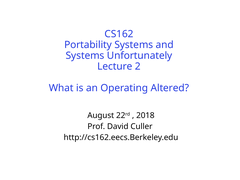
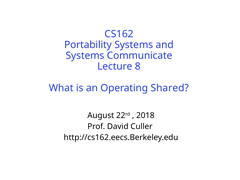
Unfortunately: Unfortunately -> Communicate
2: 2 -> 8
Altered: Altered -> Shared
